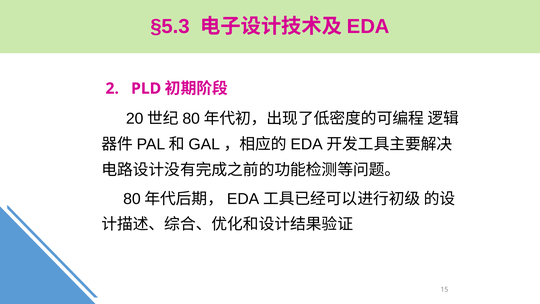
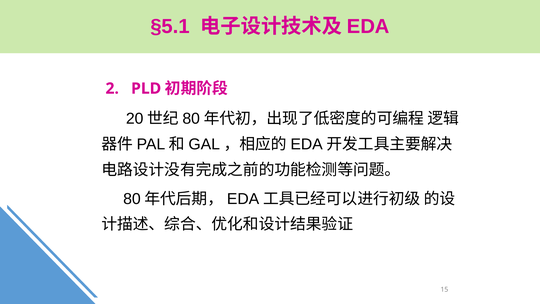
§5.3: §5.3 -> §5.1
